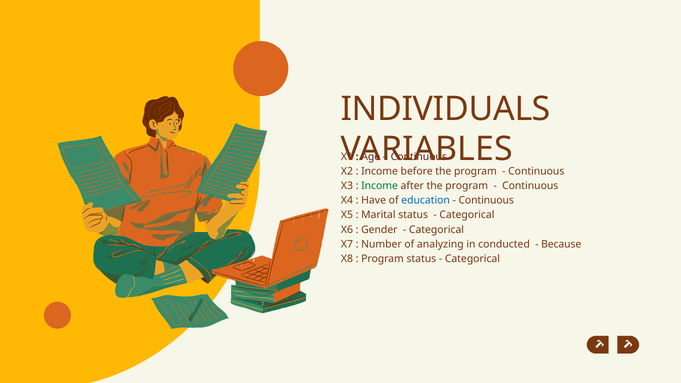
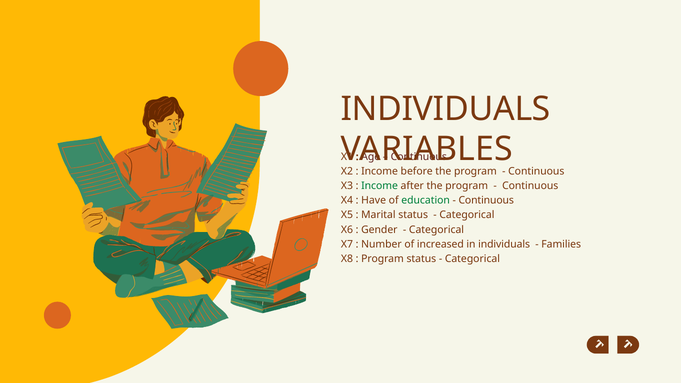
education colour: blue -> green
analyzing: analyzing -> increased
in conducted: conducted -> individuals
Because: Because -> Families
